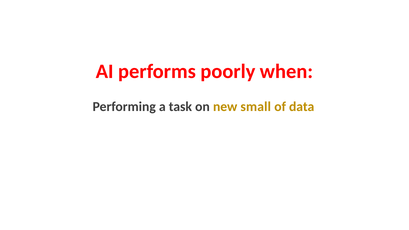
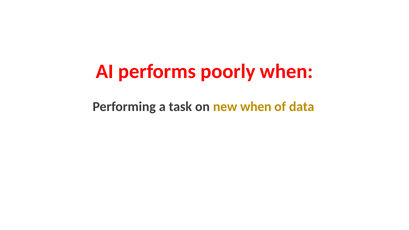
new small: small -> when
